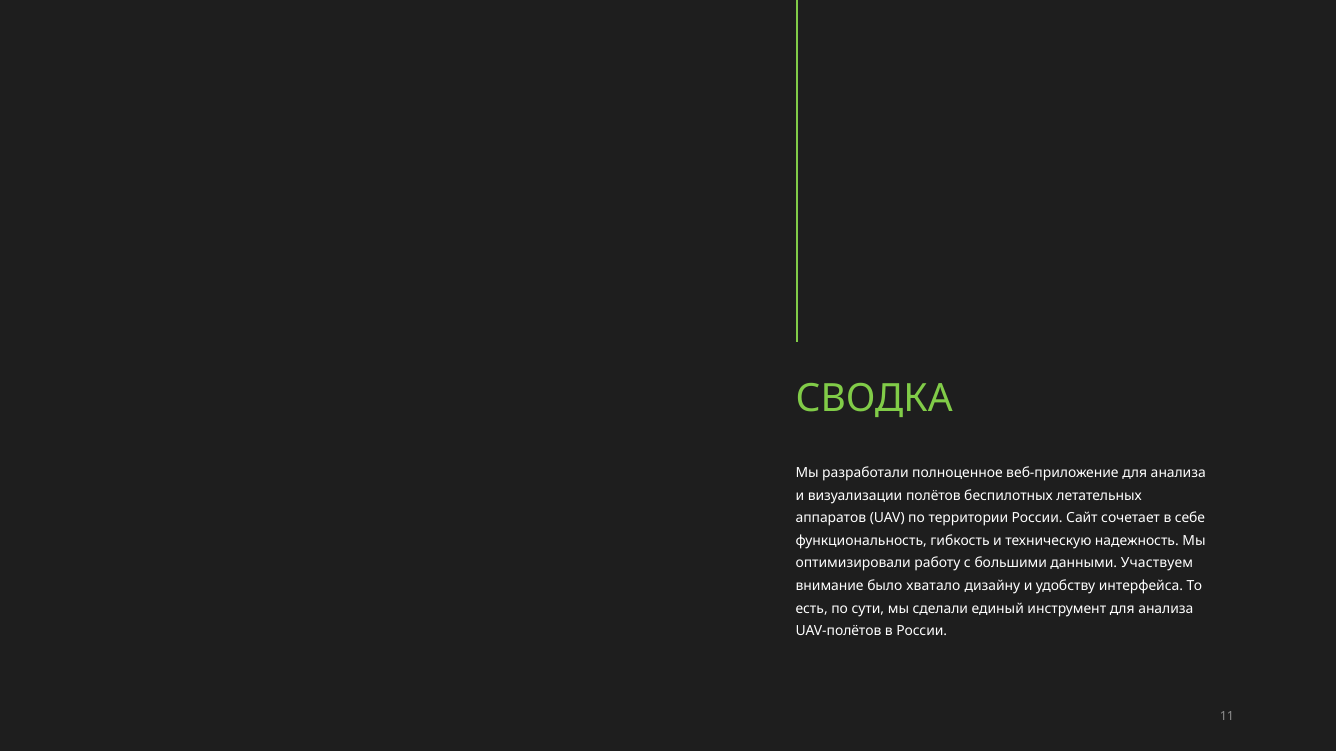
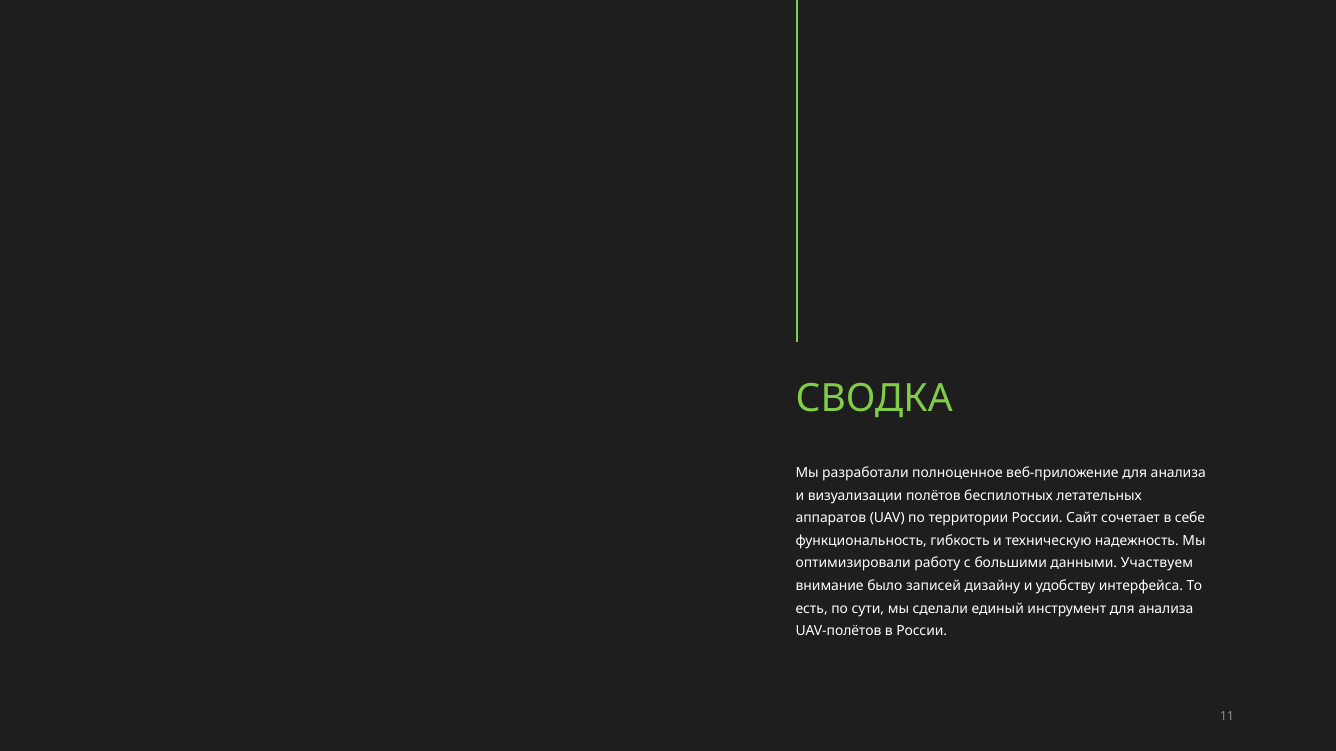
хватало: хватало -> записей
